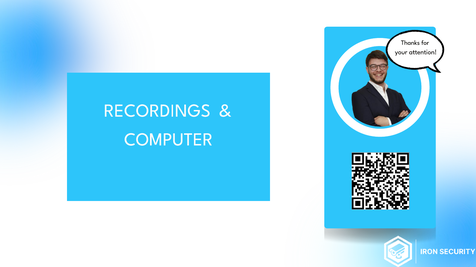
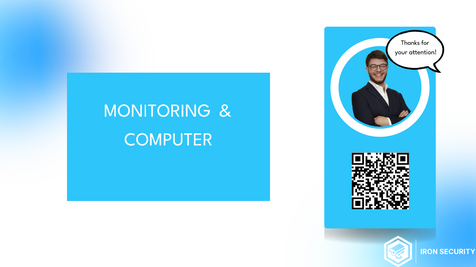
RECORDINGS: RECORDINGS -> MONITORING
